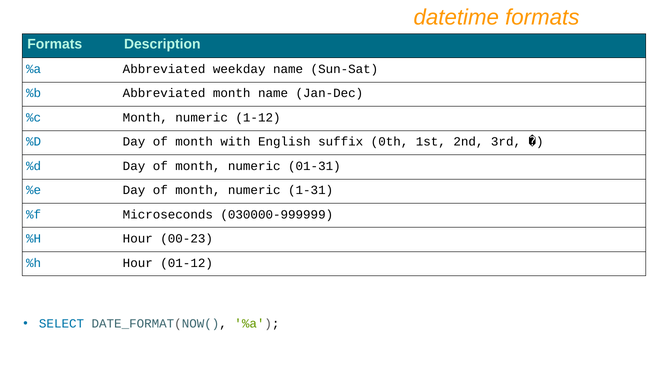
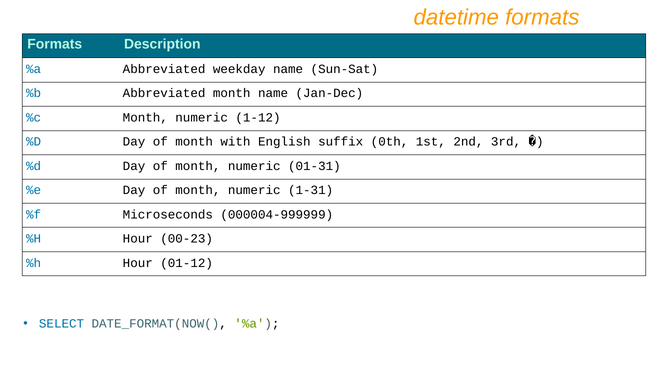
030000-999999: 030000-999999 -> 000004-999999
